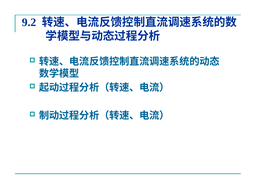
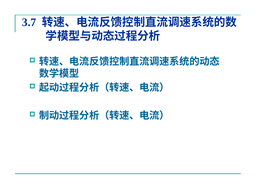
9.2: 9.2 -> 3.7
